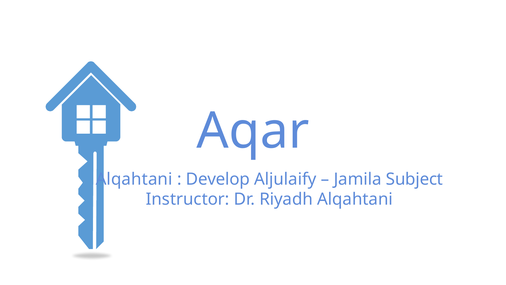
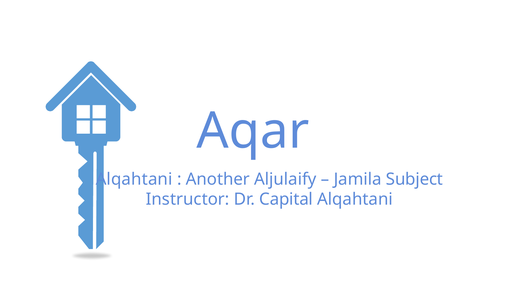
Develop: Develop -> Another
Riyadh: Riyadh -> Capital
